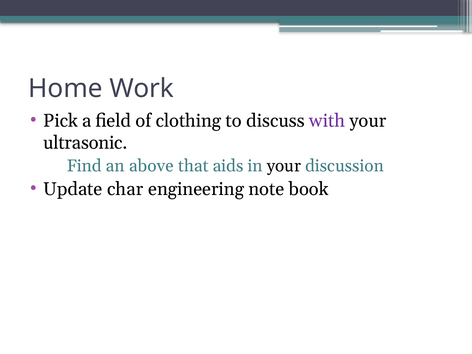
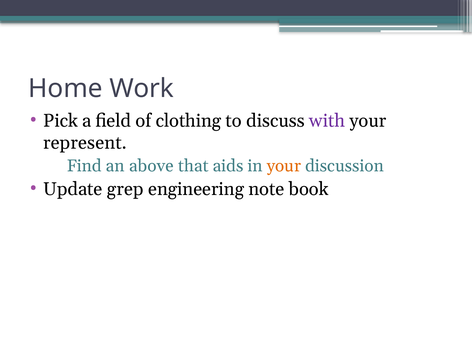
ultrasonic: ultrasonic -> represent
your at (284, 166) colour: black -> orange
char: char -> grep
